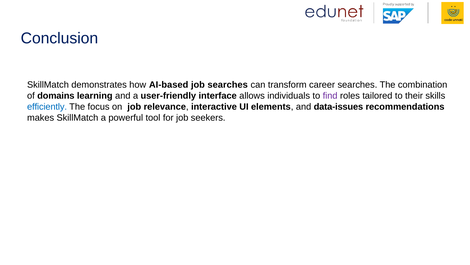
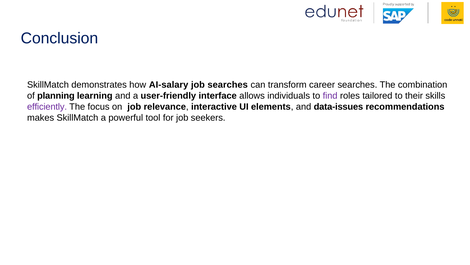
AI-based: AI-based -> AI-salary
domains: domains -> planning
efficiently colour: blue -> purple
